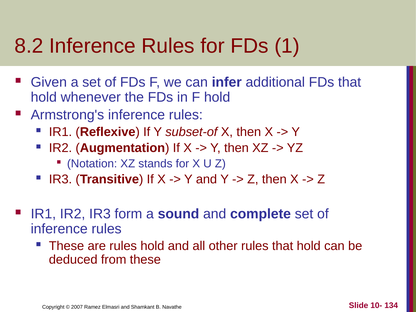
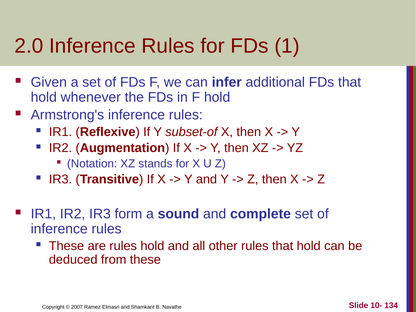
8.2: 8.2 -> 2.0
